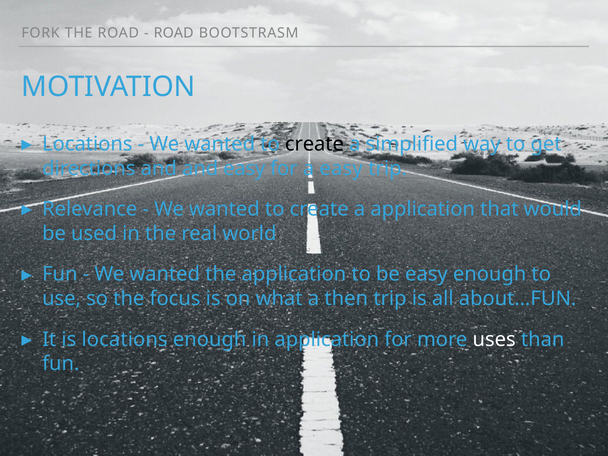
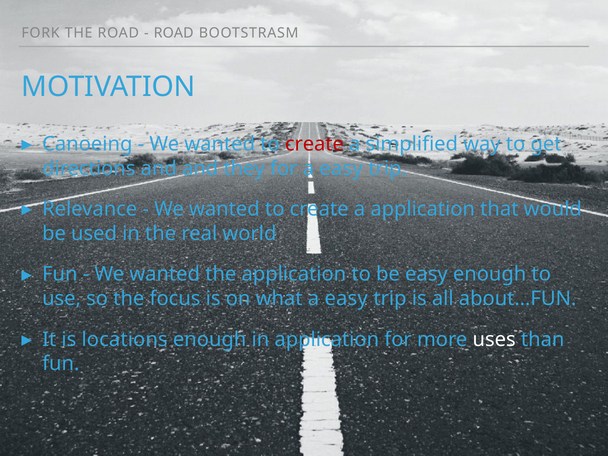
Locations at (87, 144): Locations -> Canoeing
create at (314, 144) colour: black -> red
and easy: easy -> they
what a then: then -> easy
